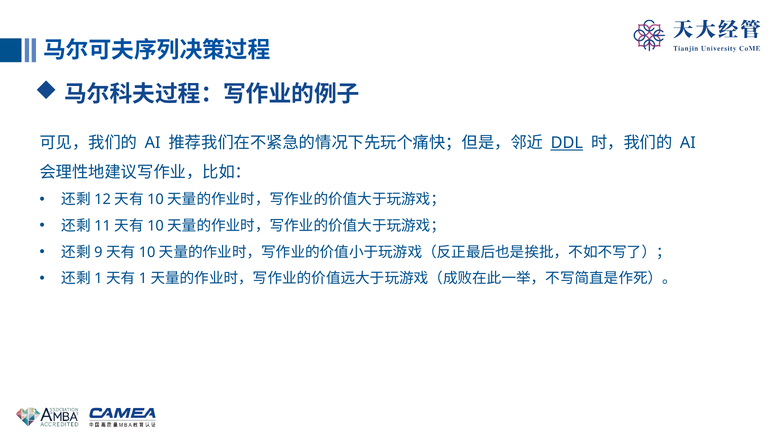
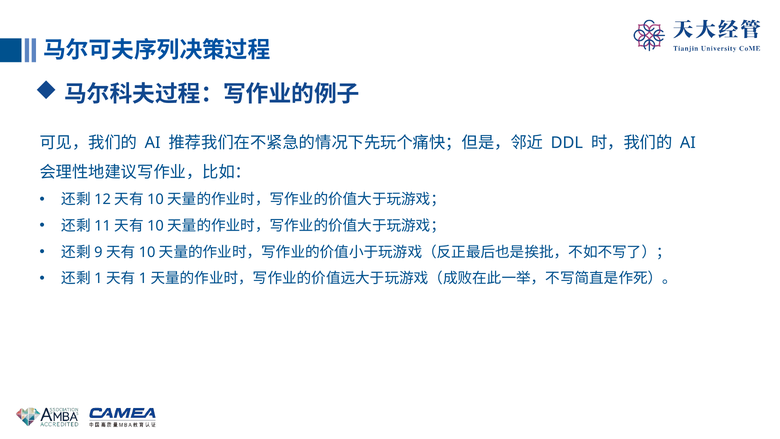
DDL underline: present -> none
